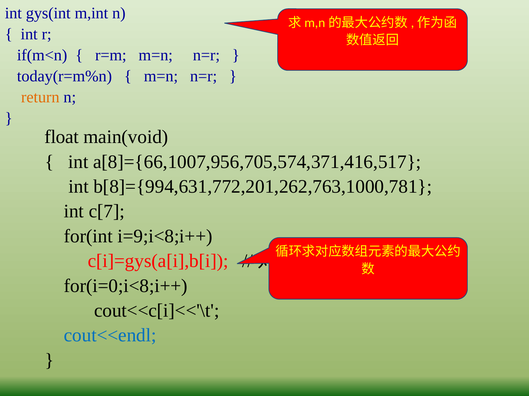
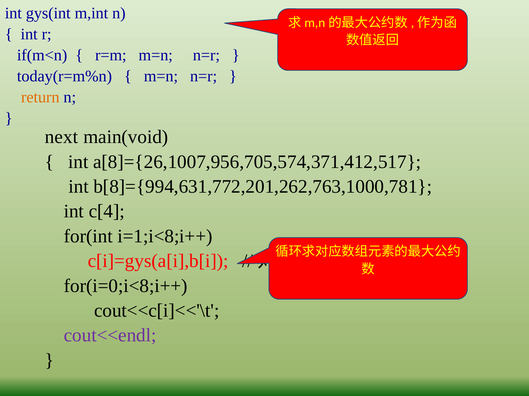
float: float -> next
a[8]={66,1007,956,705,574,371,416,517: a[8]={66,1007,956,705,574,371,416,517 -> a[8]={26,1007,956,705,574,371,412,517
c[7: c[7 -> c[4
i=9;i<8;i++: i=9;i<8;i++ -> i=1;i<8;i++
cout<<endl colour: blue -> purple
